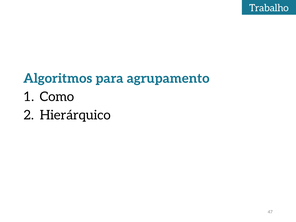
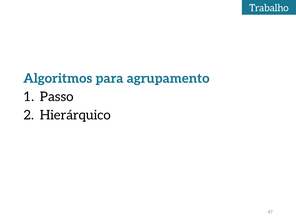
Como: Como -> Passo
